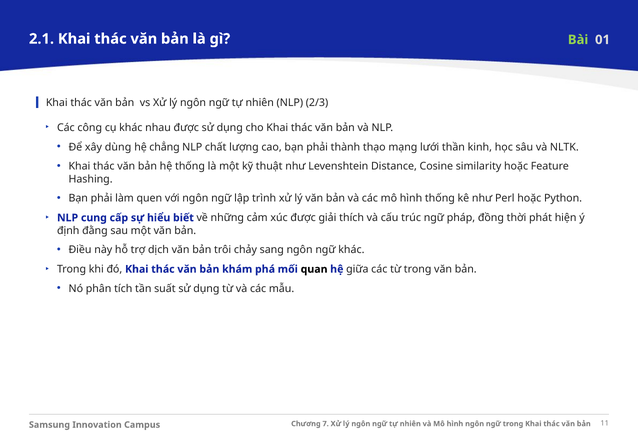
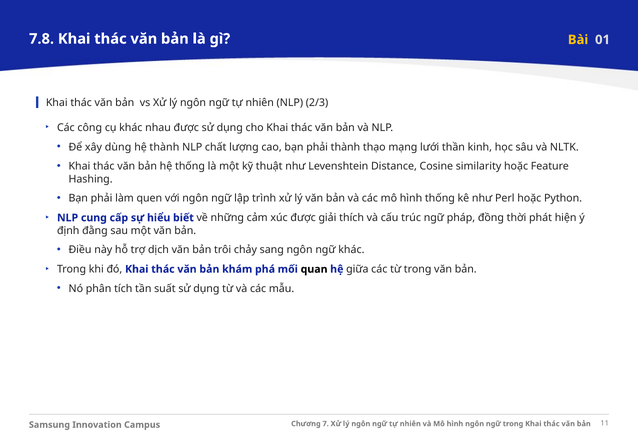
2.1: 2.1 -> 7.8
Bài colour: light green -> yellow
hệ chẳng: chẳng -> thành
